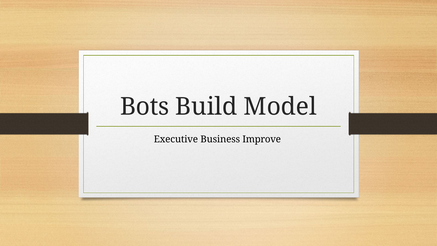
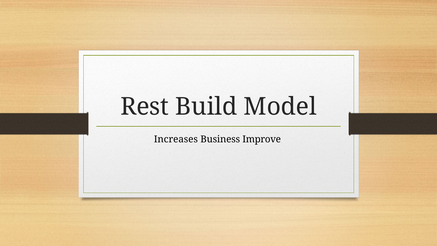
Bots: Bots -> Rest
Executive: Executive -> Increases
